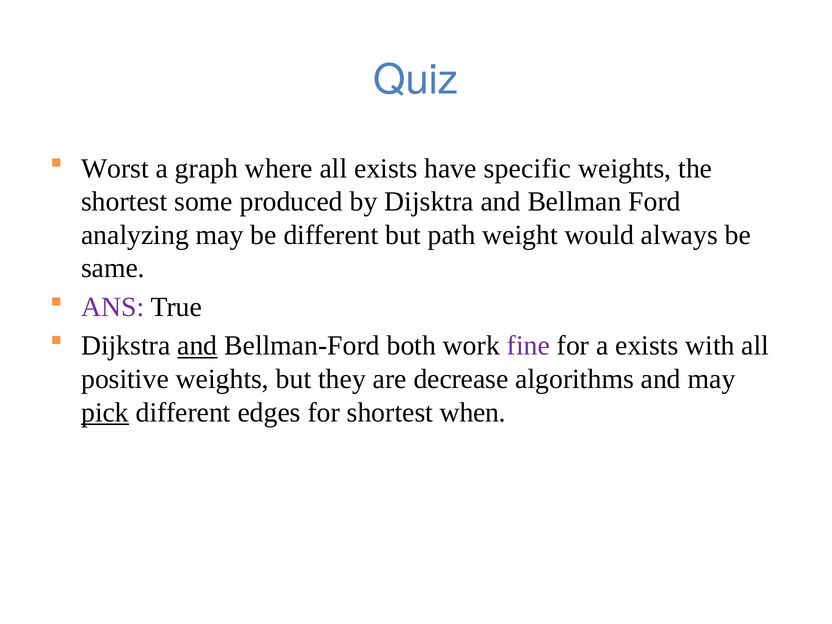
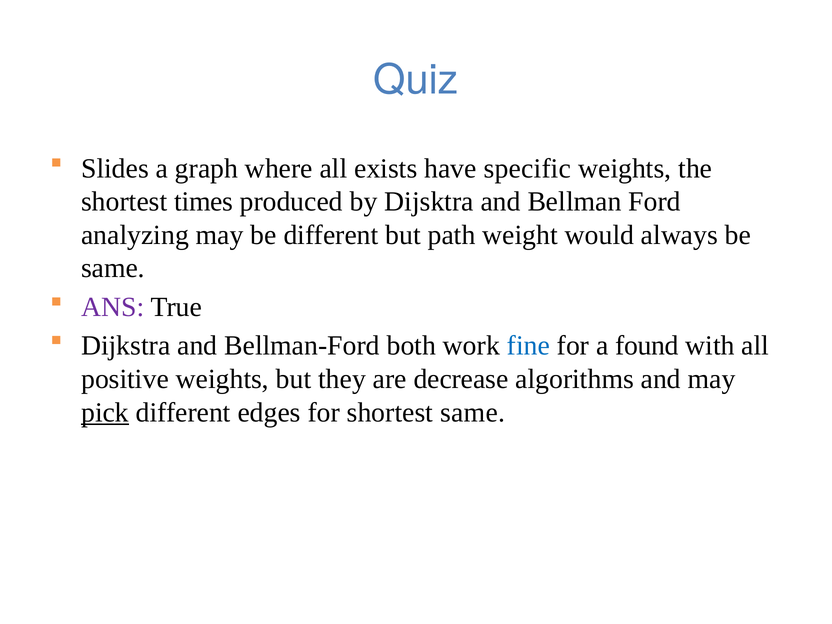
Worst: Worst -> Slides
some: some -> times
and at (197, 346) underline: present -> none
fine colour: purple -> blue
a exists: exists -> found
shortest when: when -> same
